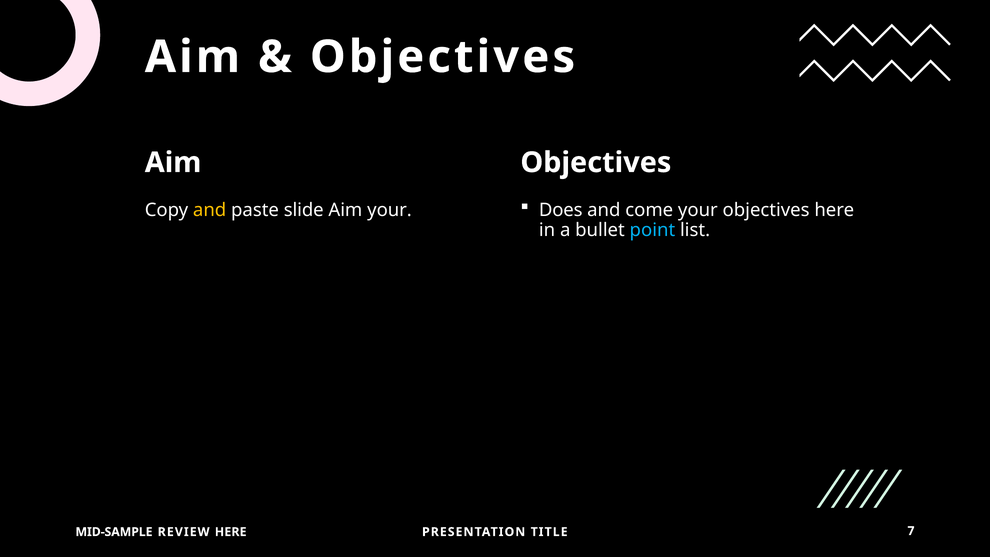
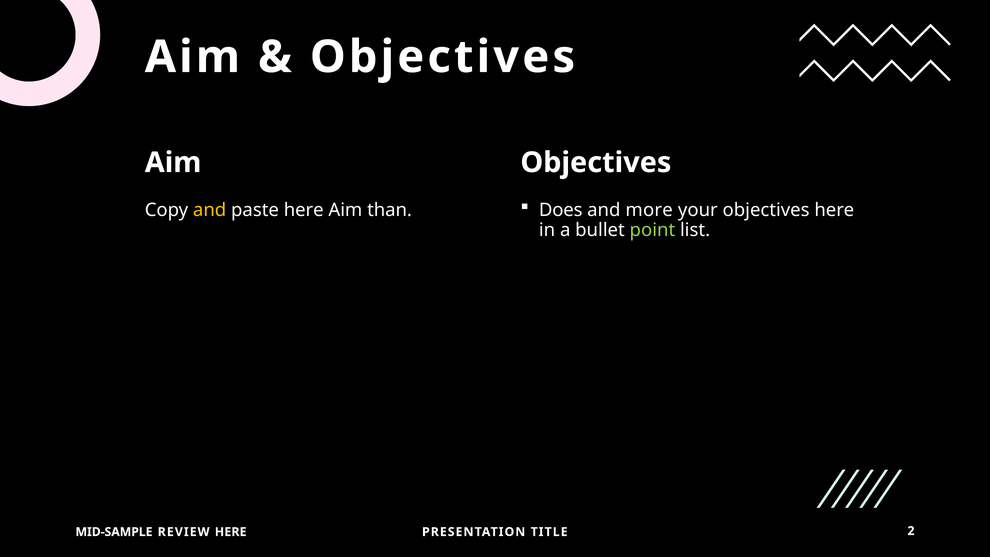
come: come -> more
paste slide: slide -> here
Aim your: your -> than
point colour: light blue -> light green
7: 7 -> 2
